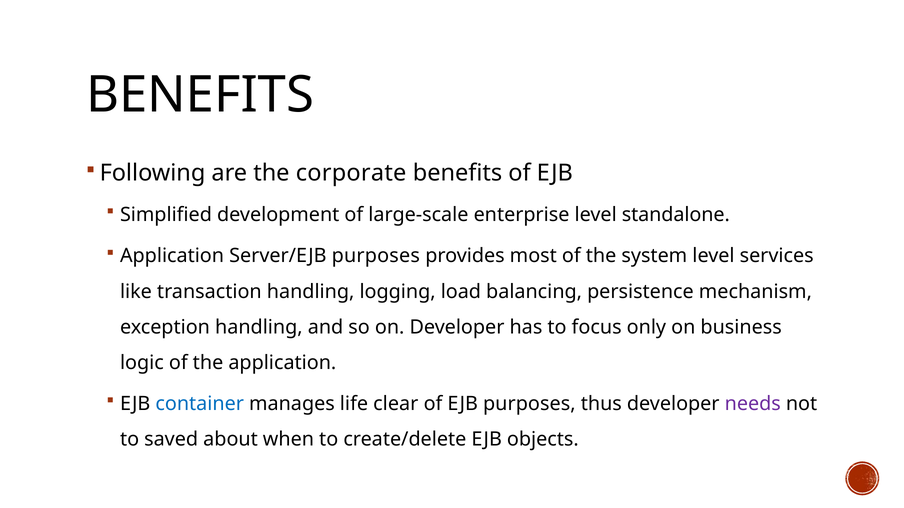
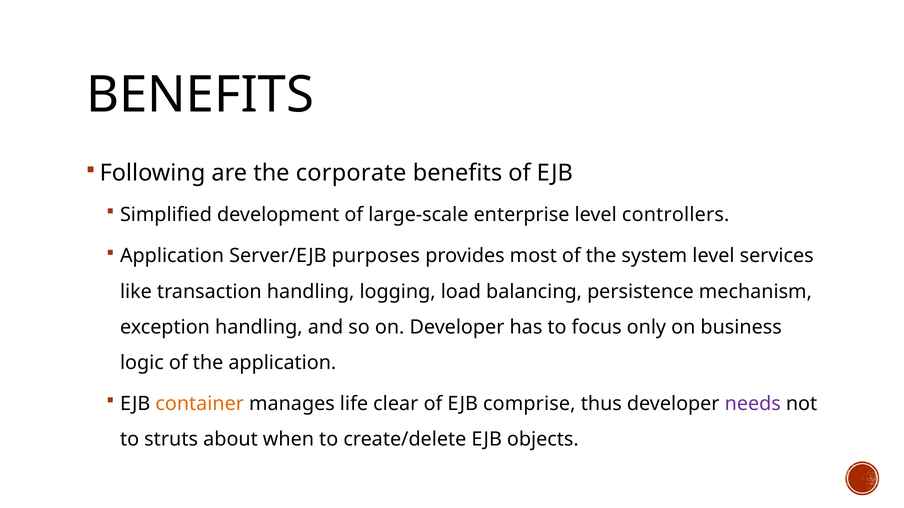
standalone: standalone -> controllers
container colour: blue -> orange
EJB purposes: purposes -> comprise
saved: saved -> struts
